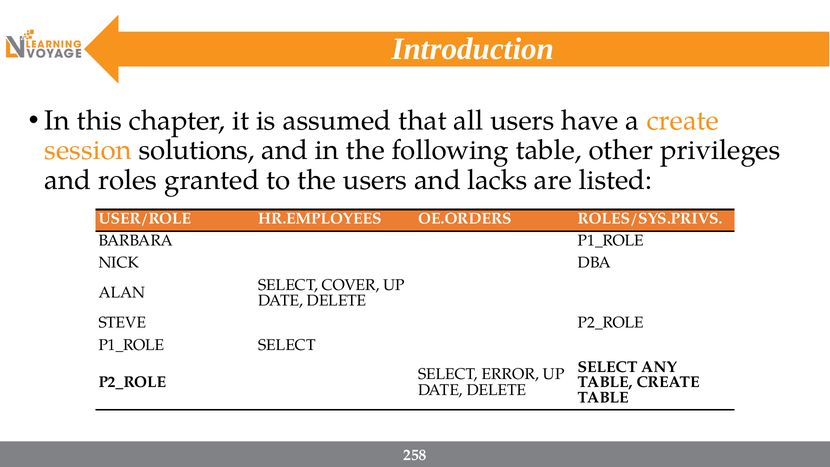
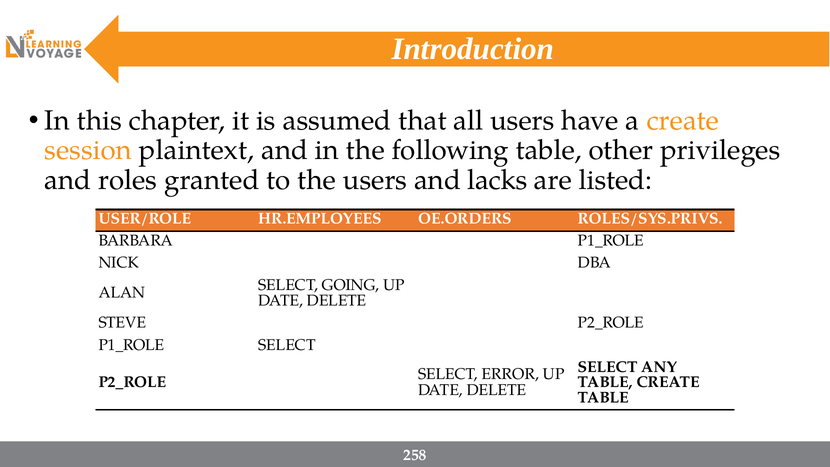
solutions: solutions -> plaintext
COVER: COVER -> GOING
